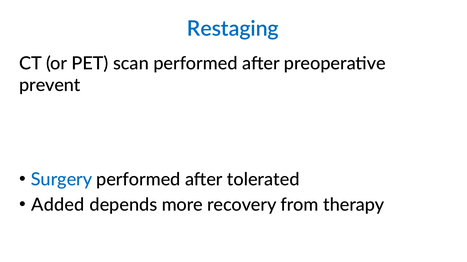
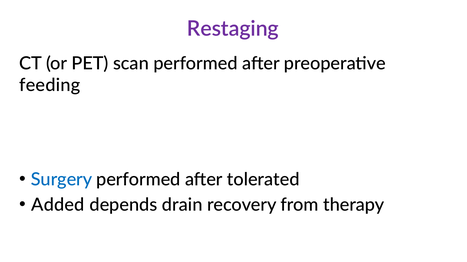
Restaging colour: blue -> purple
prevent: prevent -> feeding
more: more -> drain
